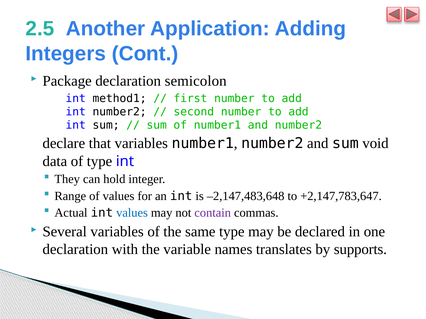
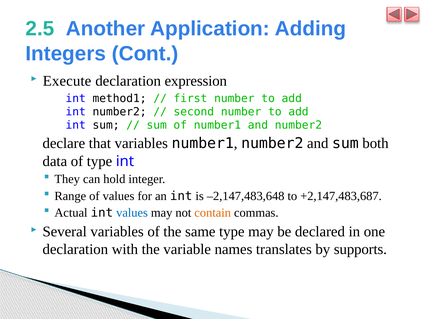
Package: Package -> Execute
semicolon: semicolon -> expression
void: void -> both
+2,147,783,647: +2,147,783,647 -> +2,147,483,687
contain colour: purple -> orange
